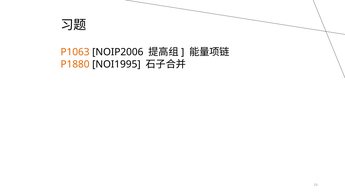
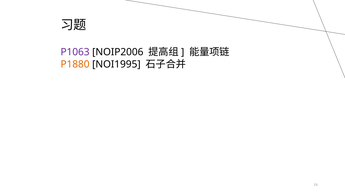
P1063 colour: orange -> purple
